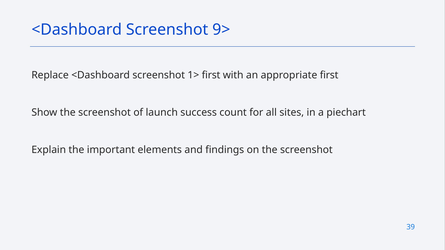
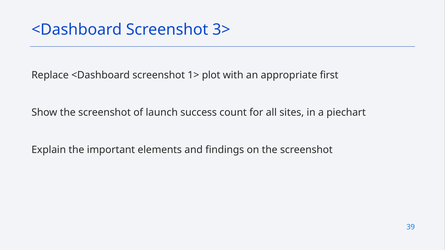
9>: 9> -> 3>
1> first: first -> plot
